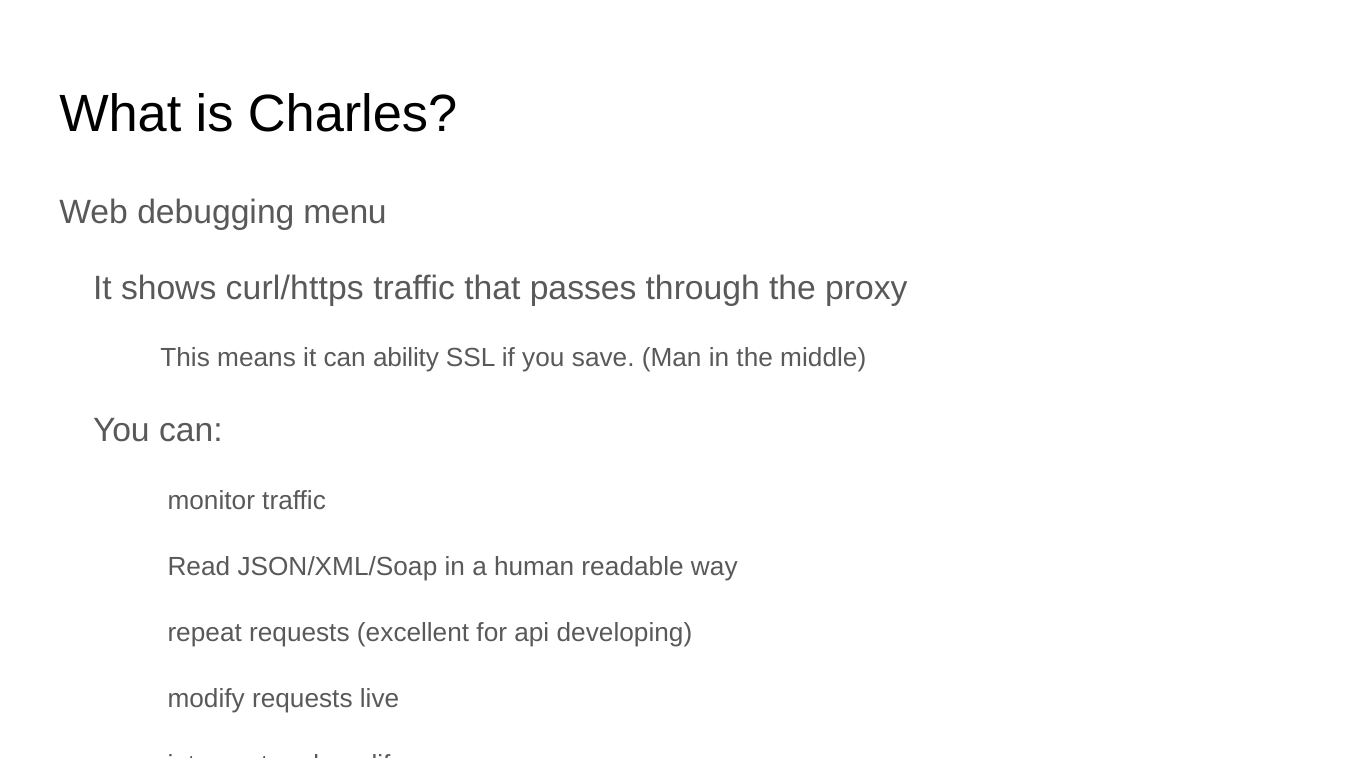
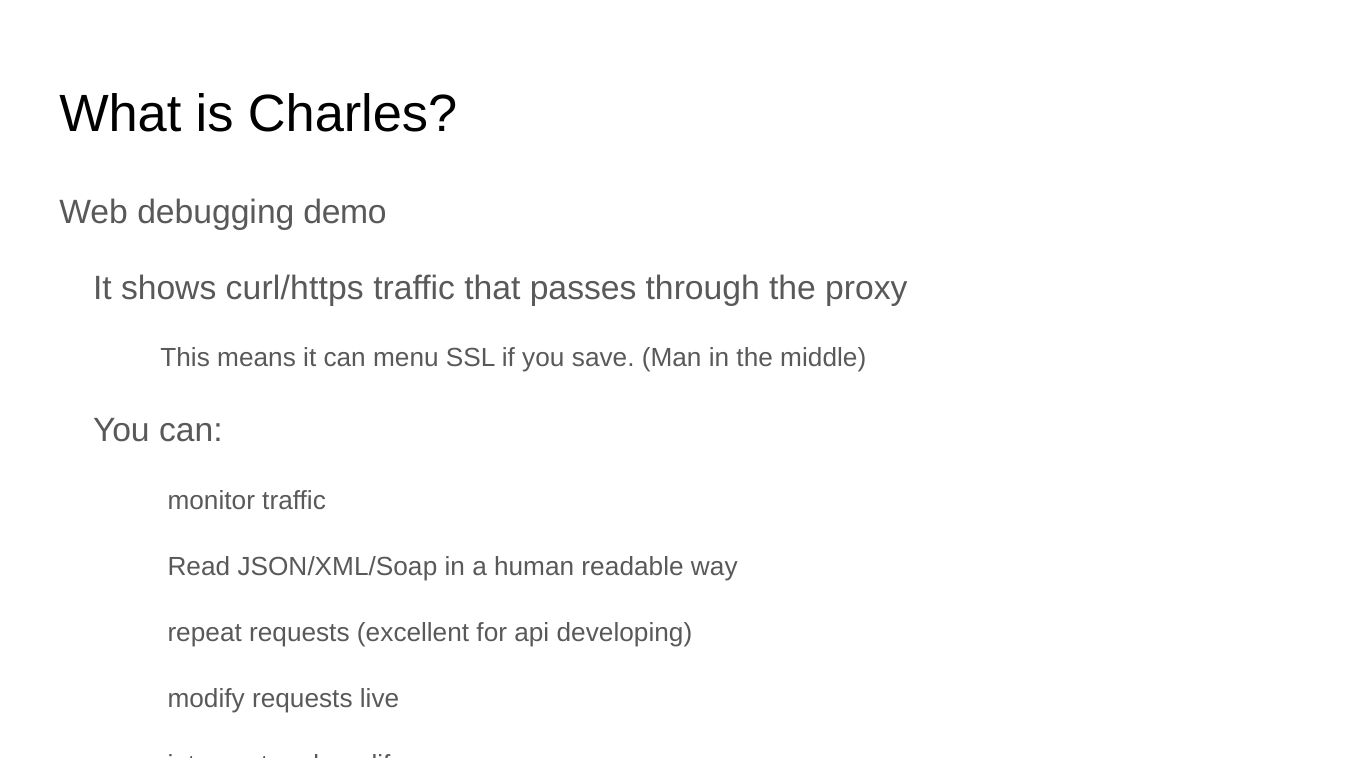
menu: menu -> demo
ability: ability -> menu
